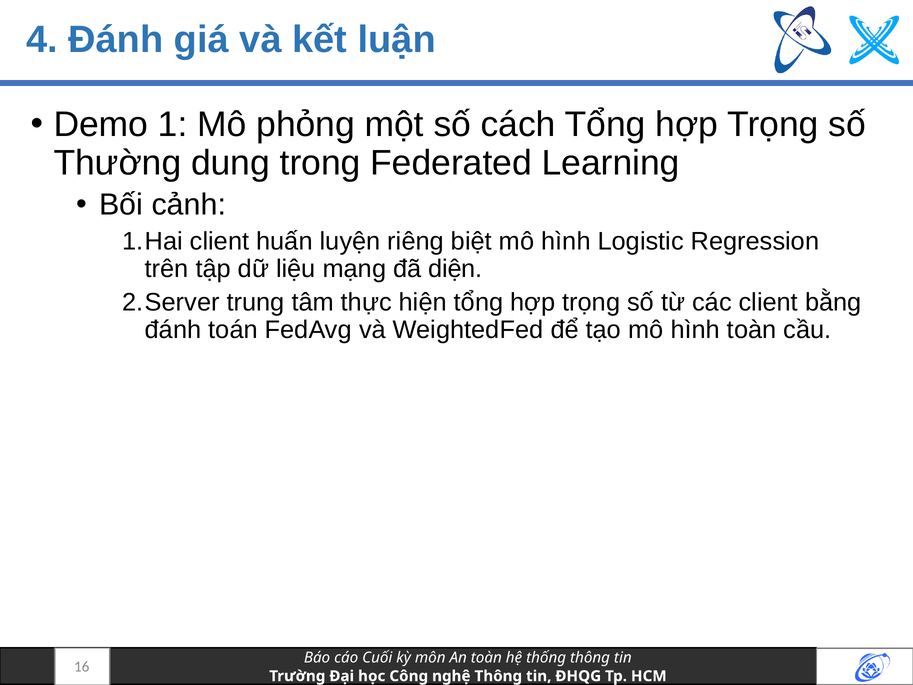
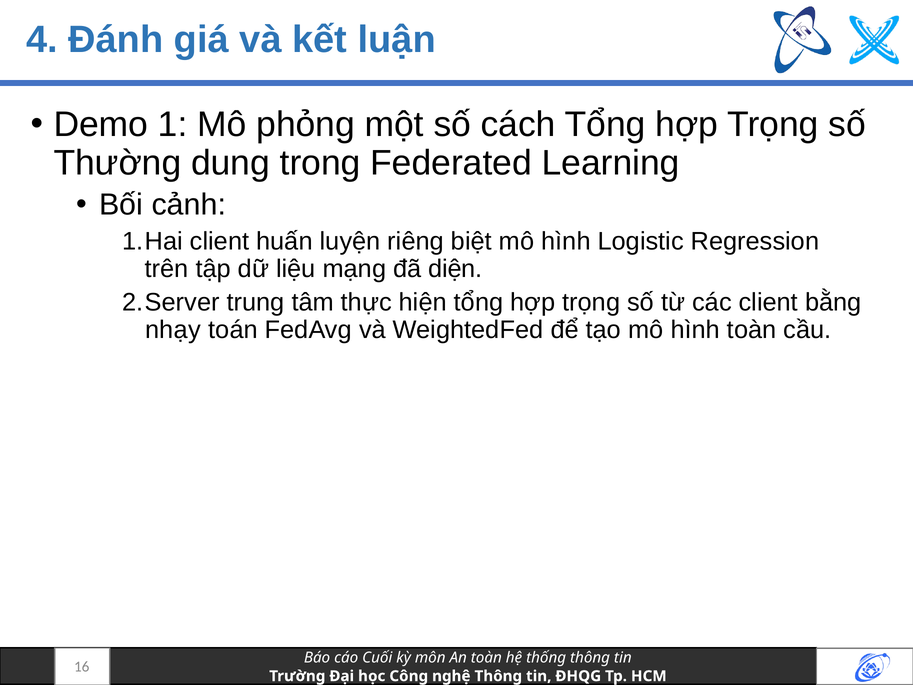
đánh at (173, 330): đánh -> nhạy
